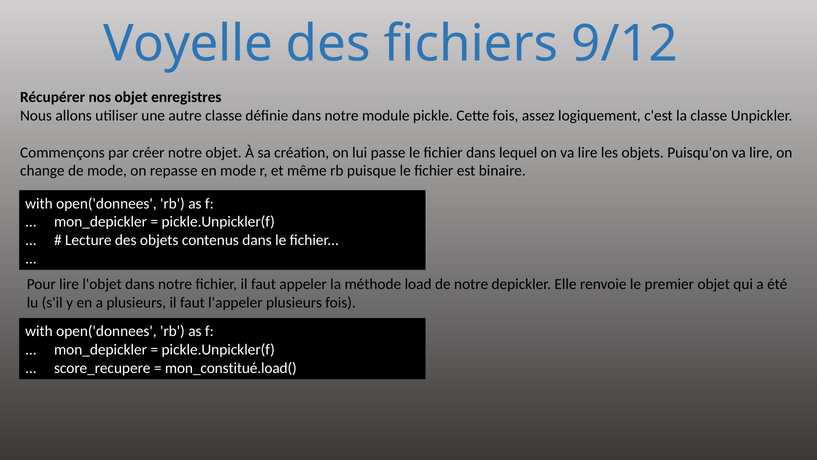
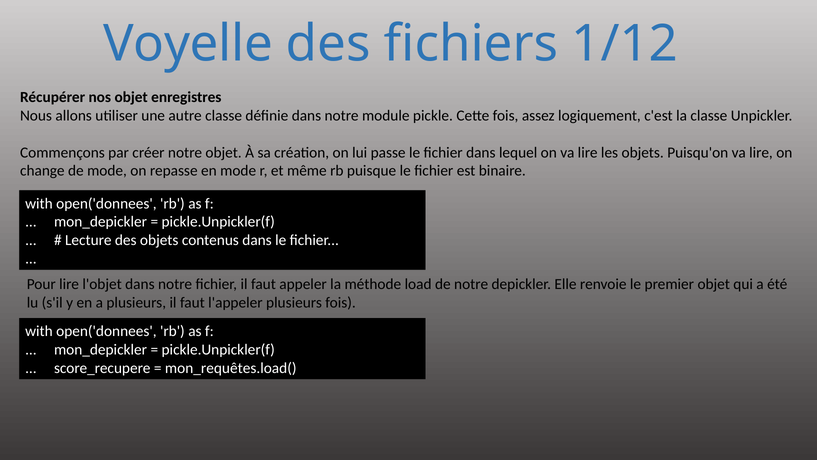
9/12: 9/12 -> 1/12
mon_constitué.load(: mon_constitué.load( -> mon_requêtes.load(
